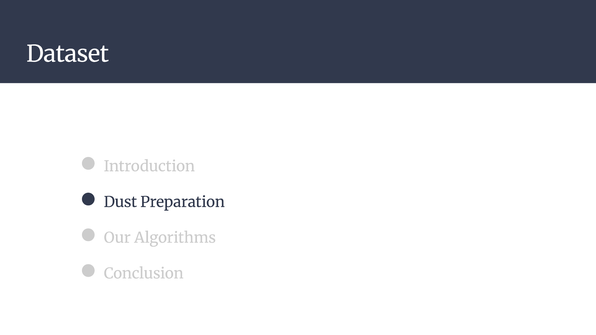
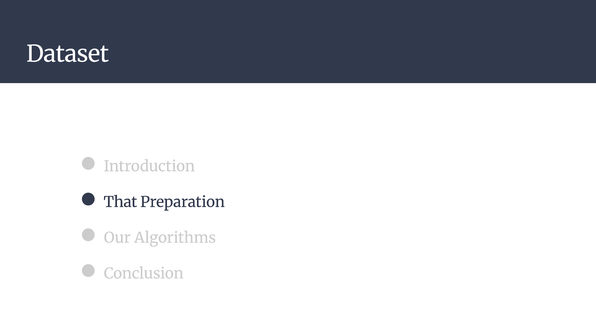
Dust: Dust -> That
